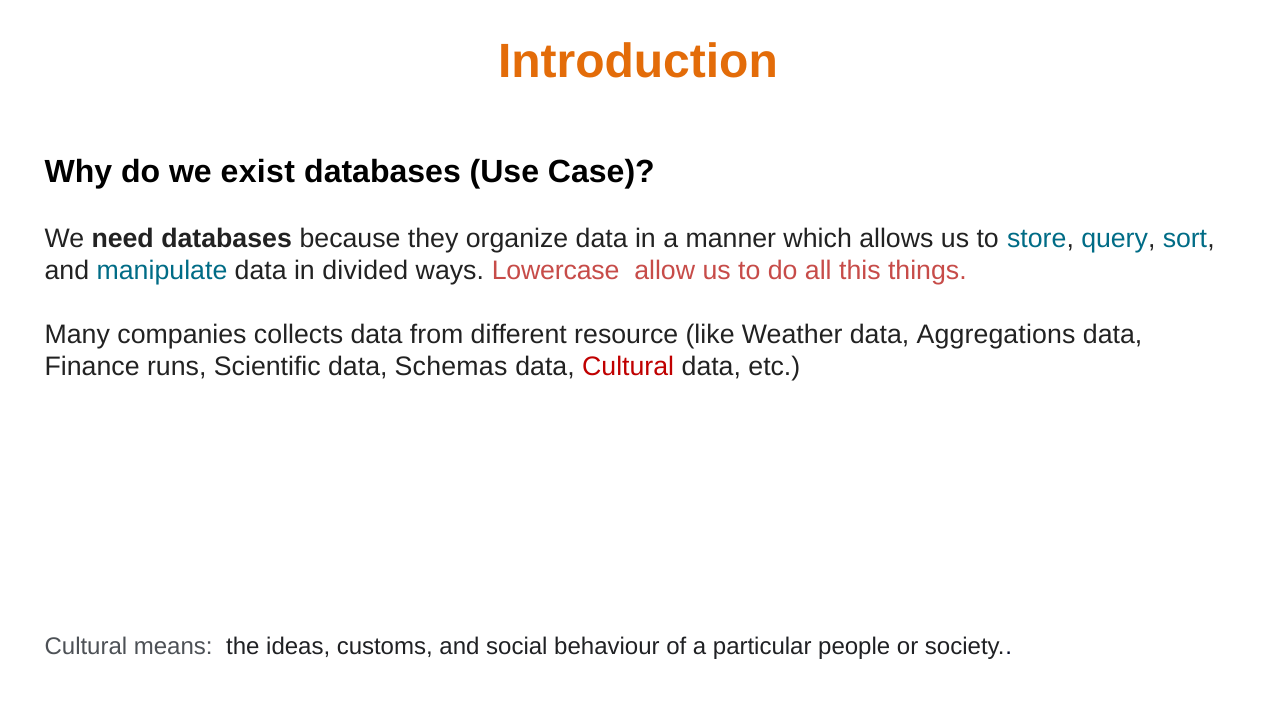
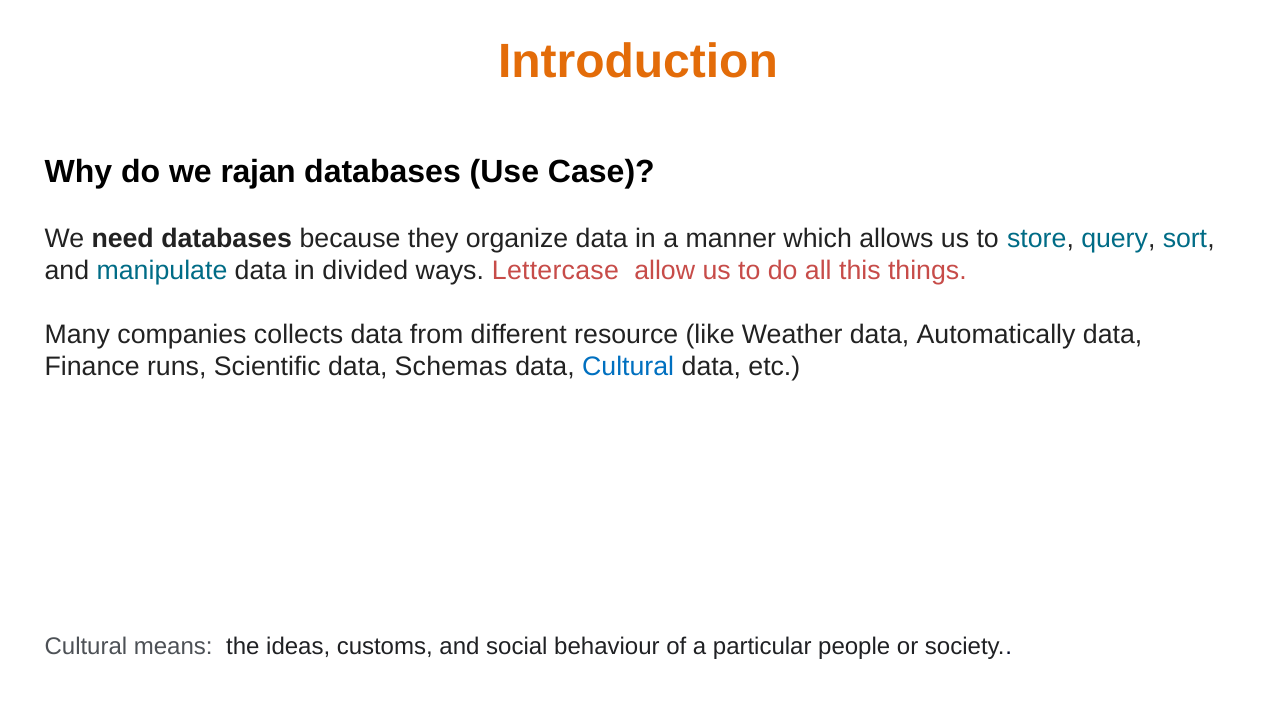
exist: exist -> rajan
Lowercase: Lowercase -> Lettercase
Aggregations: Aggregations -> Automatically
Cultural at (628, 366) colour: red -> blue
